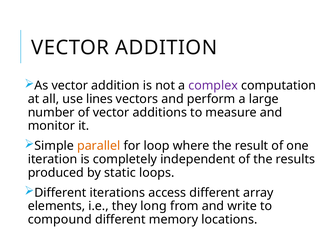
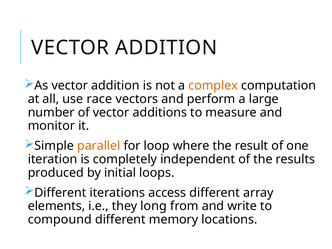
complex colour: purple -> orange
lines: lines -> race
static: static -> initial
